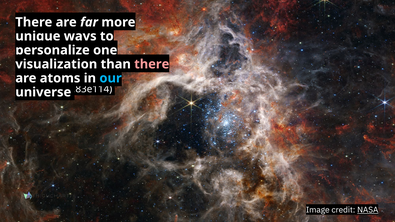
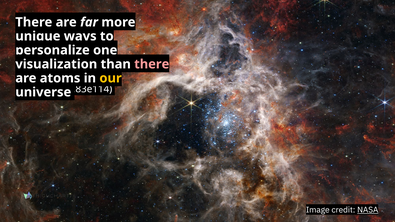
our colour: light blue -> yellow
